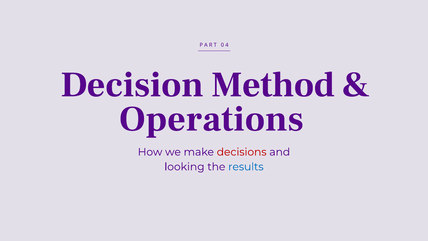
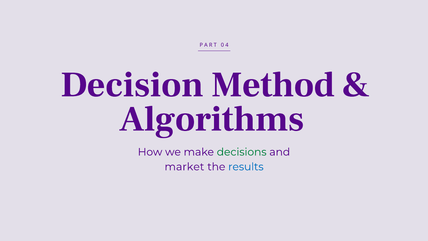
Operations: Operations -> Algorithms
decisions colour: red -> green
looking: looking -> market
